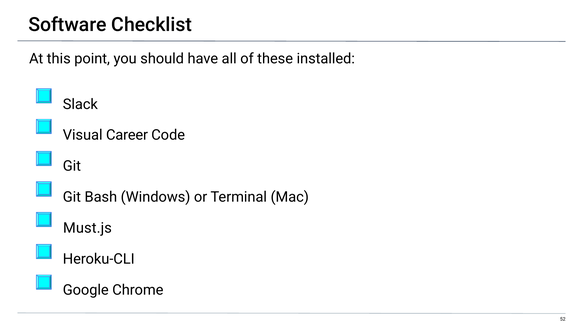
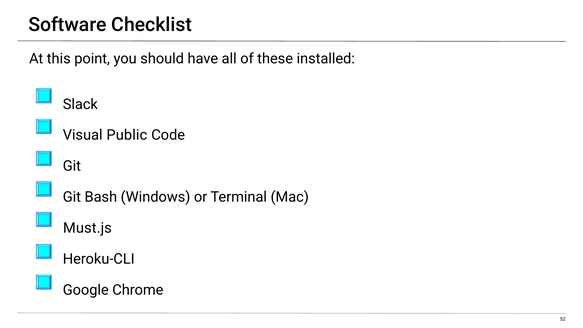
Career: Career -> Public
